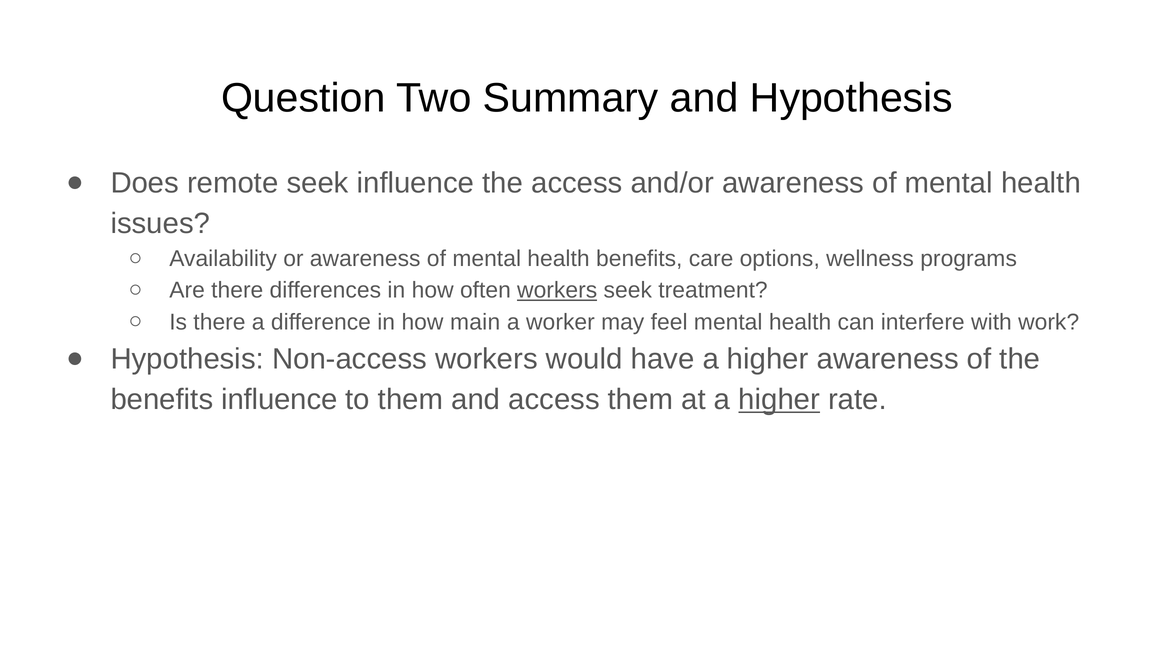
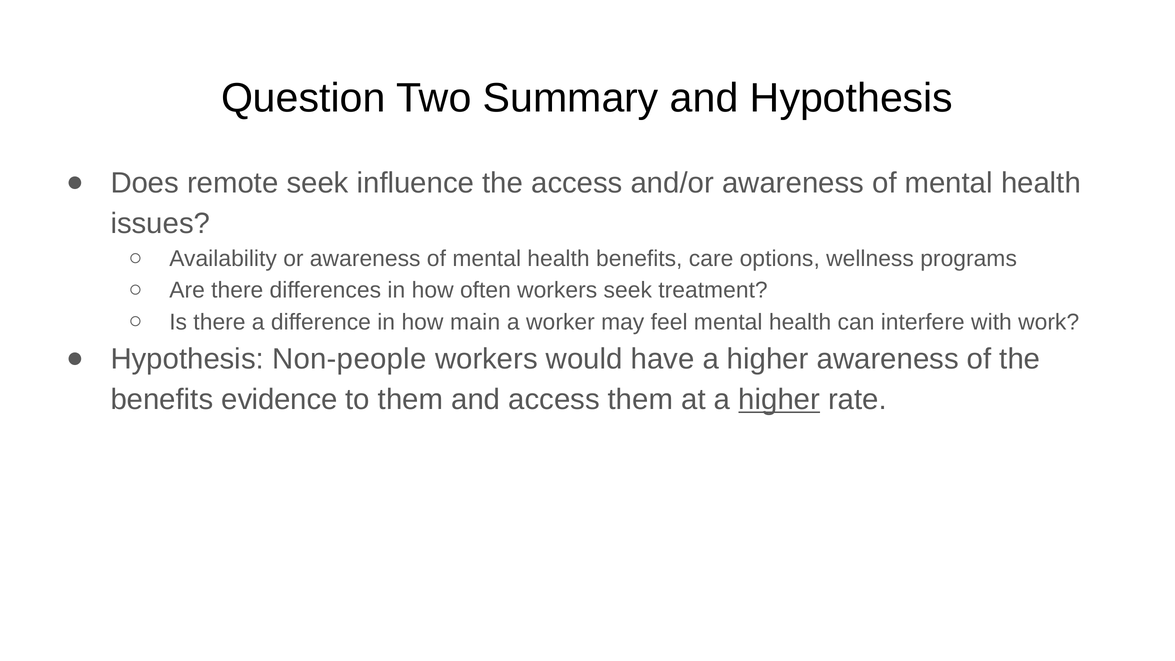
workers at (557, 290) underline: present -> none
Non-access: Non-access -> Non-people
benefits influence: influence -> evidence
